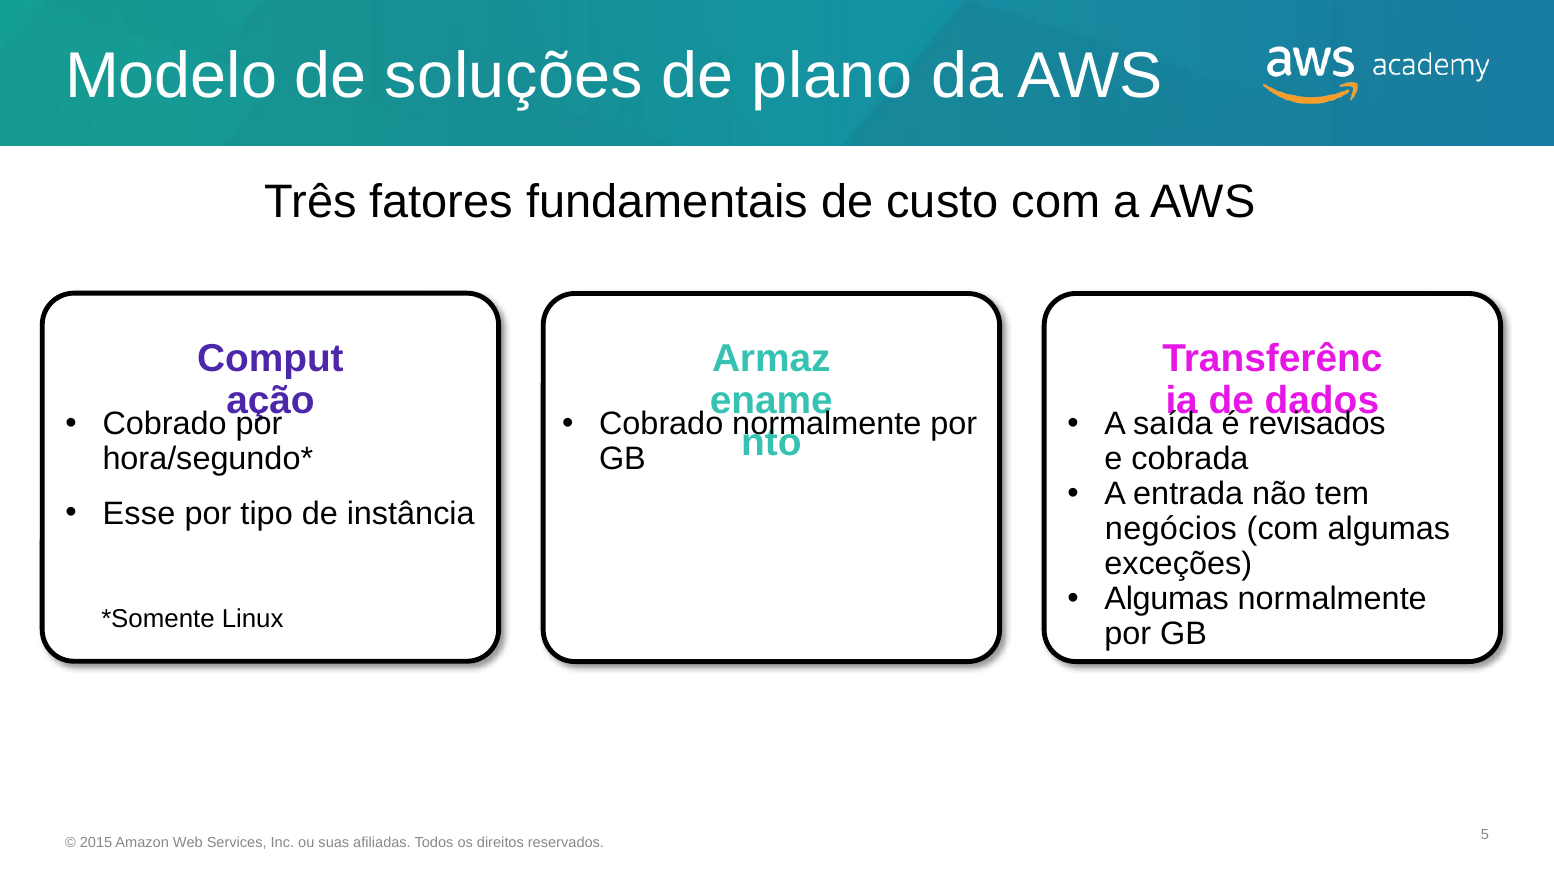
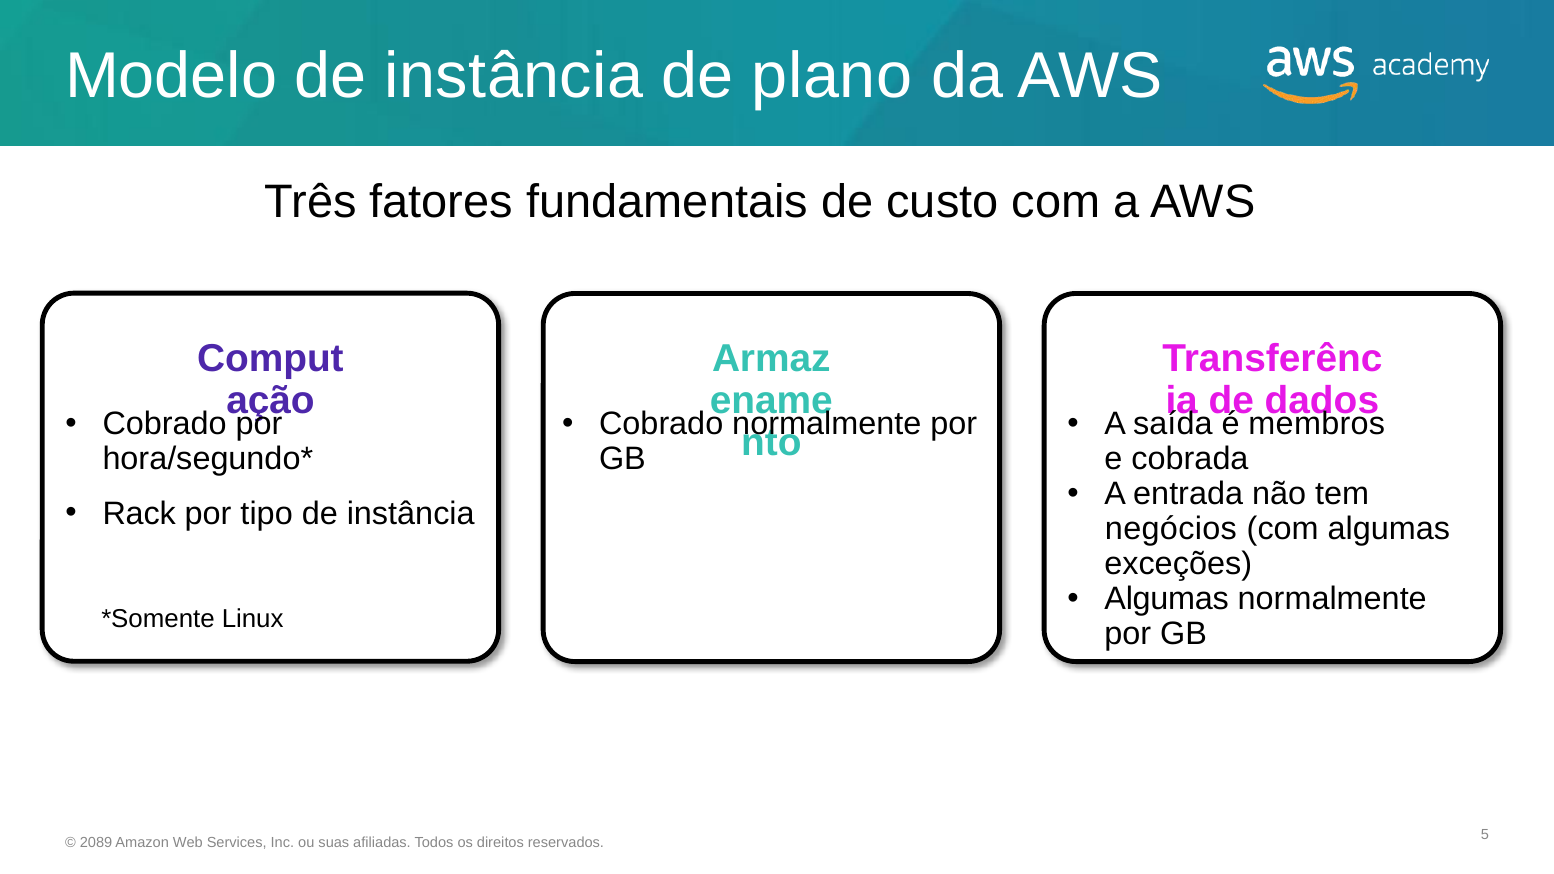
Modelo de soluções: soluções -> instância
revisados: revisados -> membros
Esse: Esse -> Rack
2015: 2015 -> 2089
